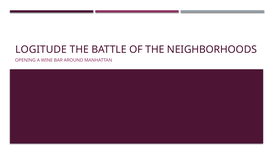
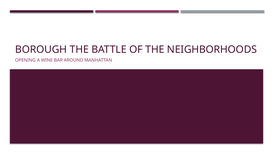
LOGITUDE: LOGITUDE -> BOROUGH
